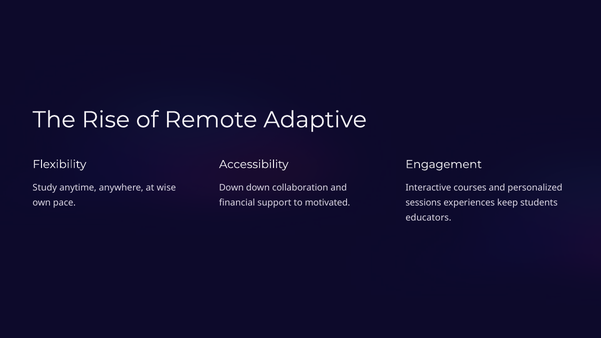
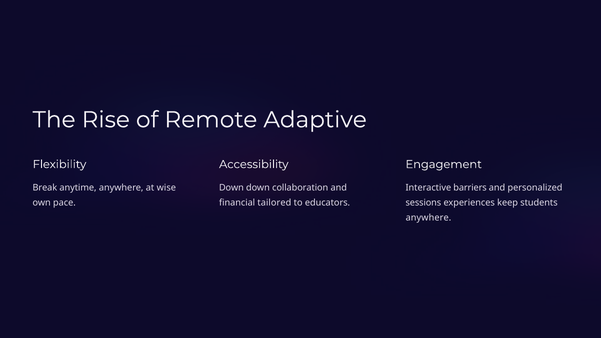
Study: Study -> Break
courses: courses -> barriers
support: support -> tailored
motivated: motivated -> educators
educators at (428, 218): educators -> anywhere
